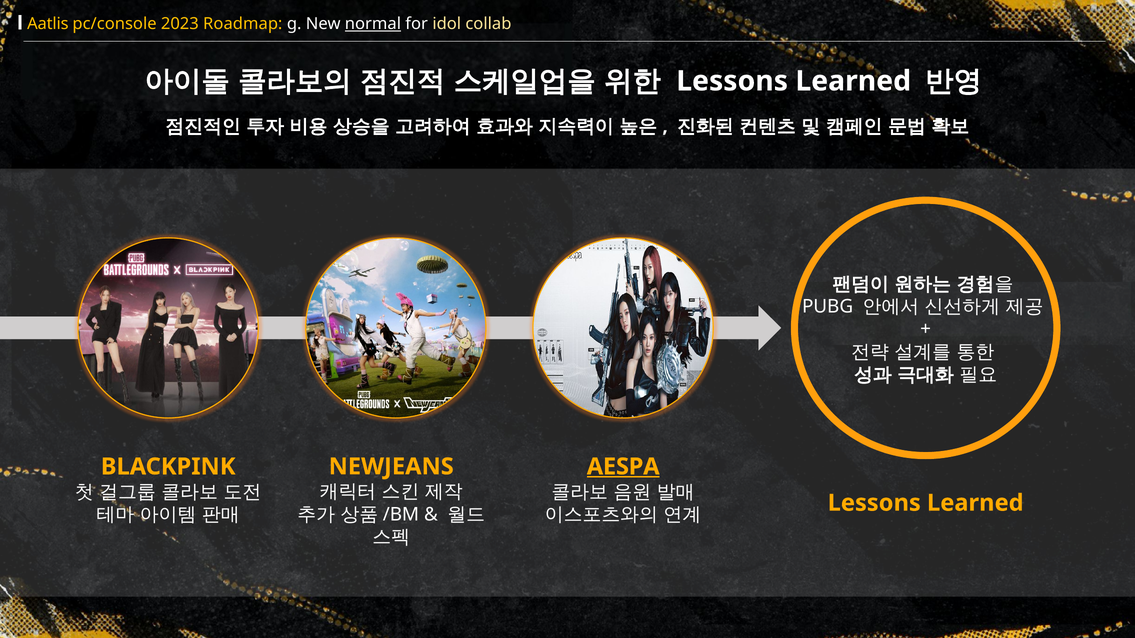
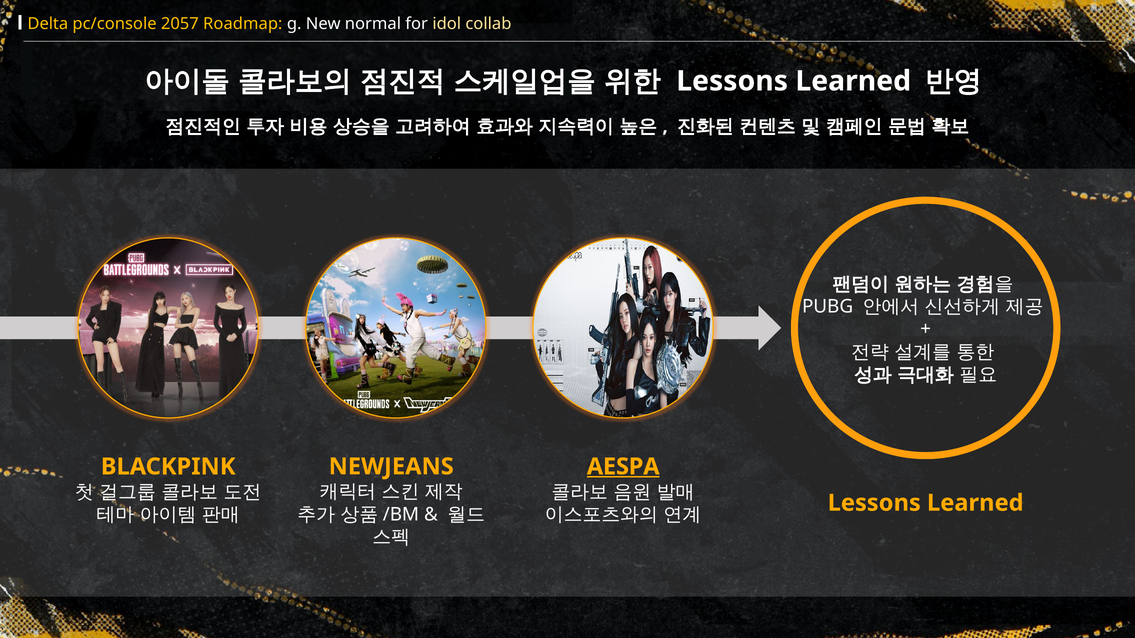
Aatlis: Aatlis -> Delta
2023: 2023 -> 2057
normal underline: present -> none
